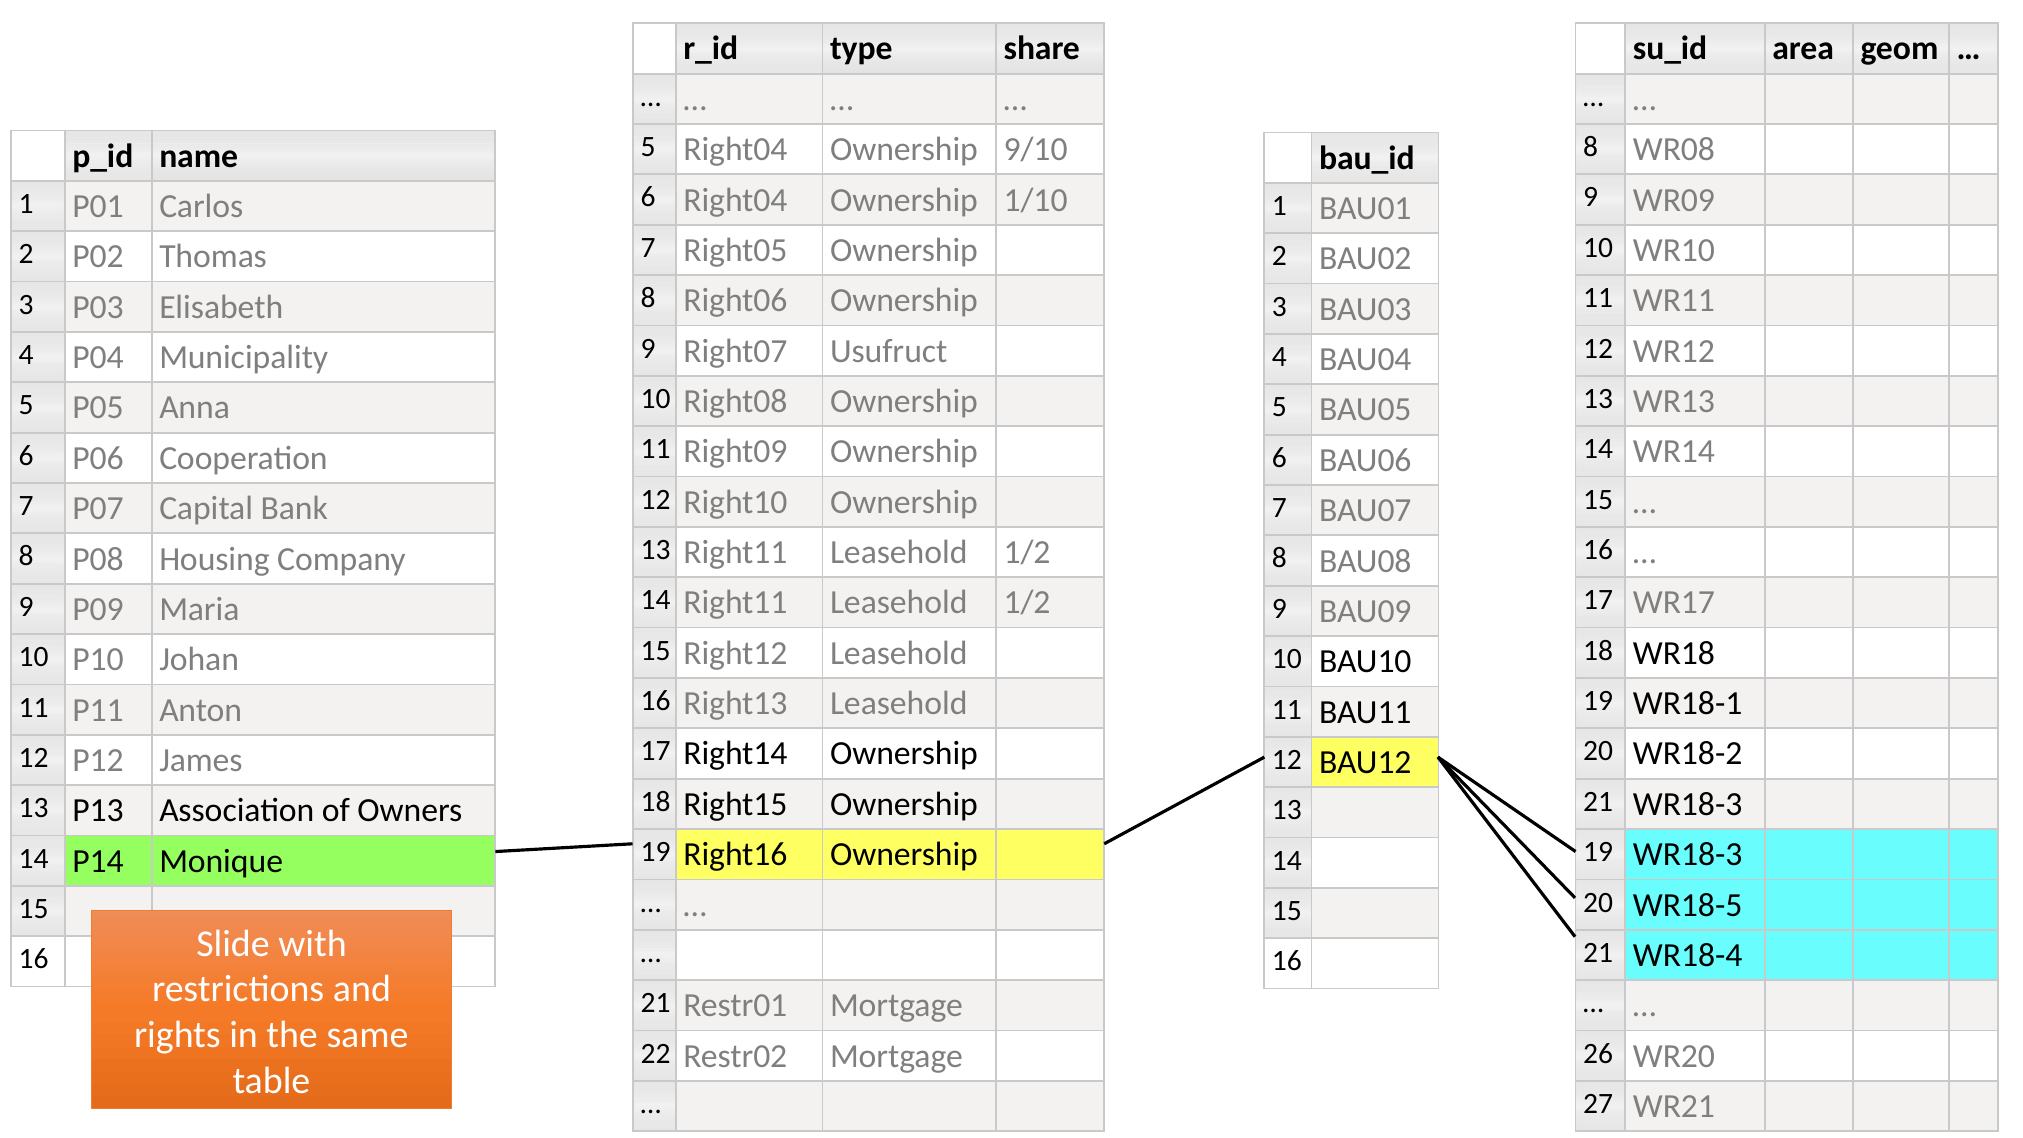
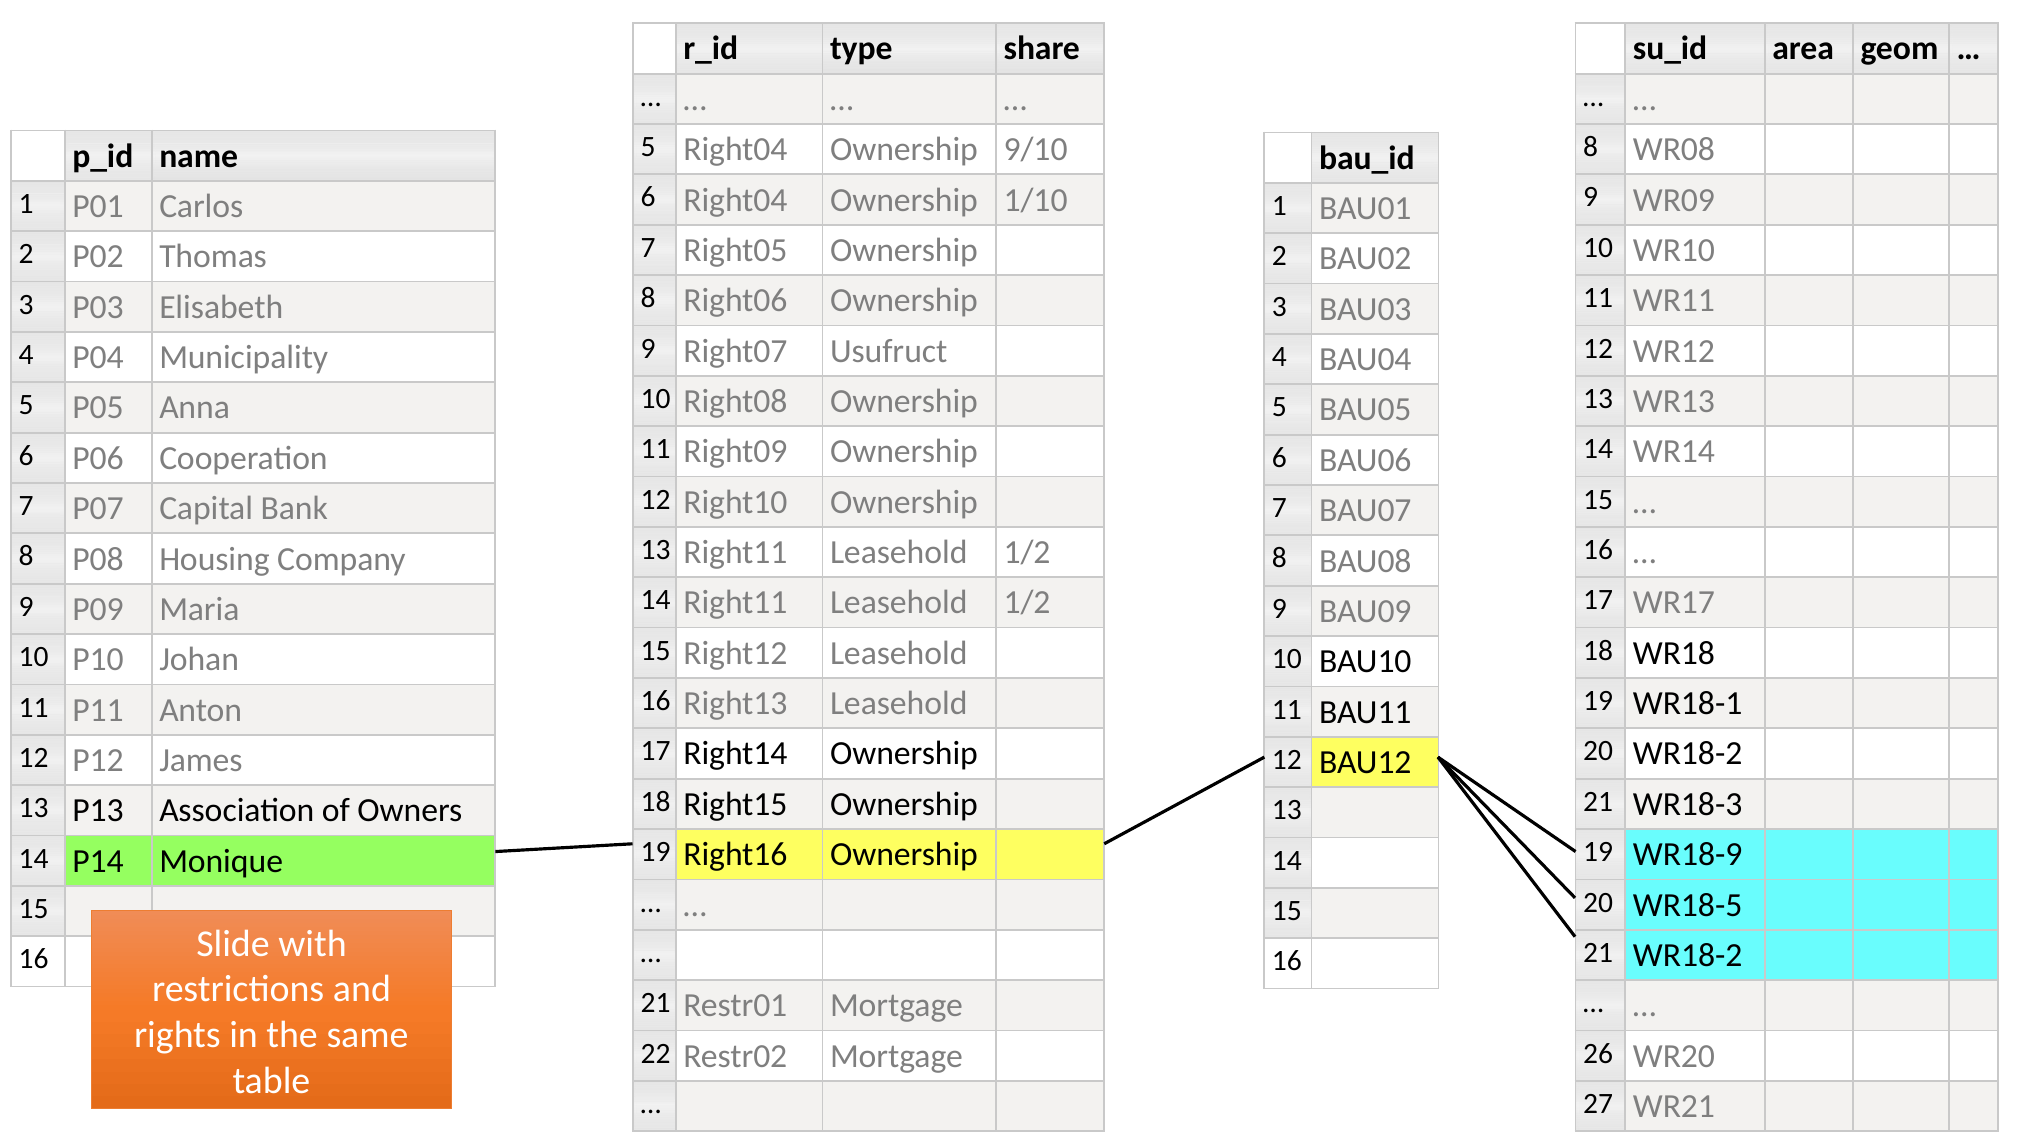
19 WR18-3: WR18-3 -> WR18-9
21 WR18-4: WR18-4 -> WR18-2
